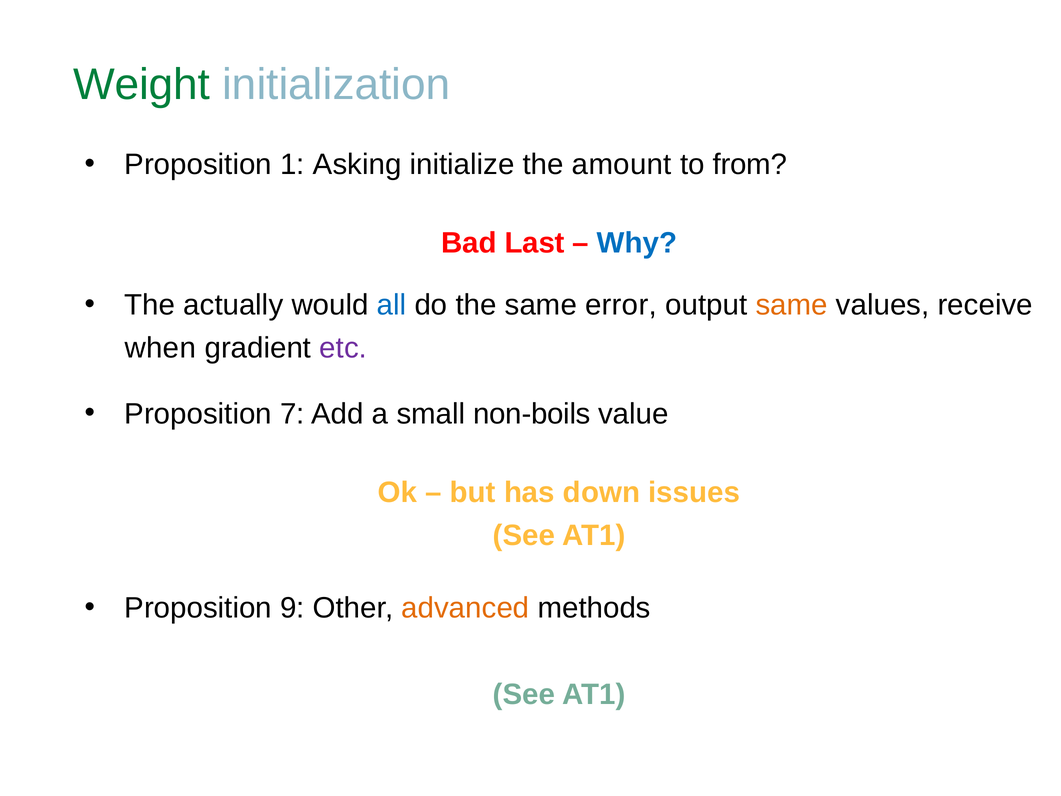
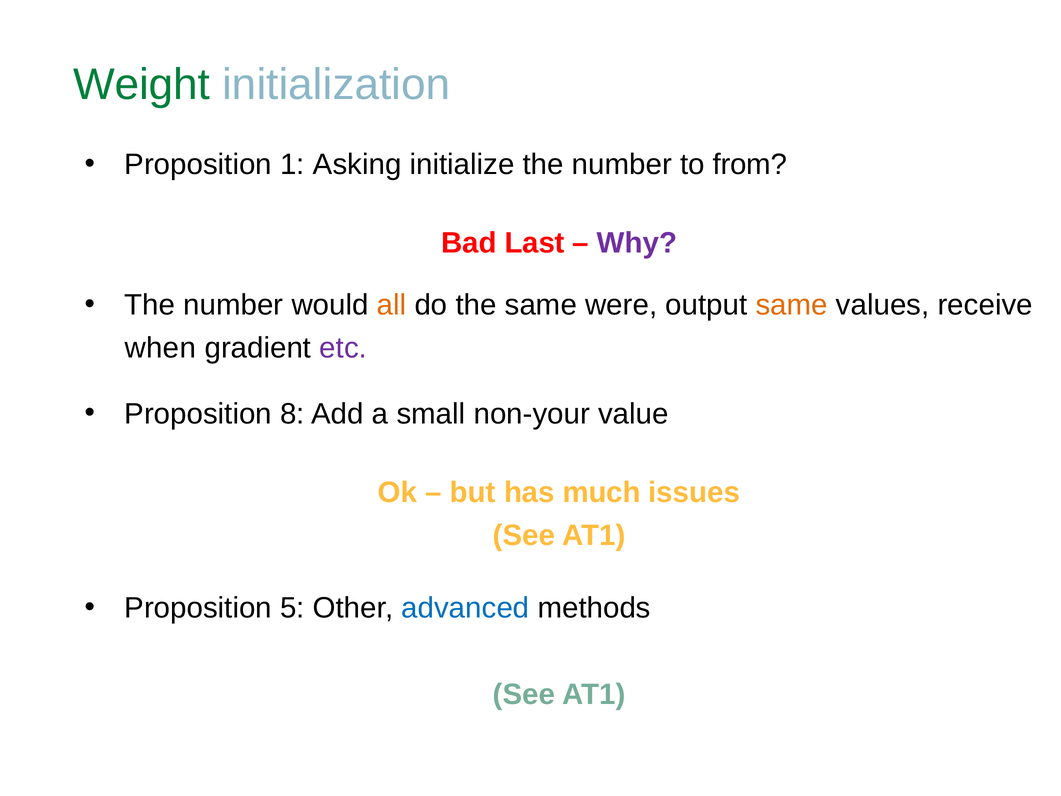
initialize the amount: amount -> number
Why colour: blue -> purple
actually at (233, 305): actually -> number
all colour: blue -> orange
error: error -> were
7: 7 -> 8
non-boils: non-boils -> non-your
down: down -> much
9: 9 -> 5
advanced colour: orange -> blue
